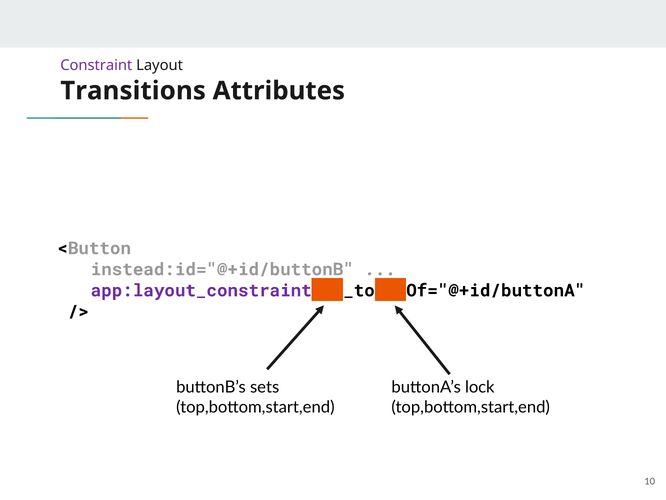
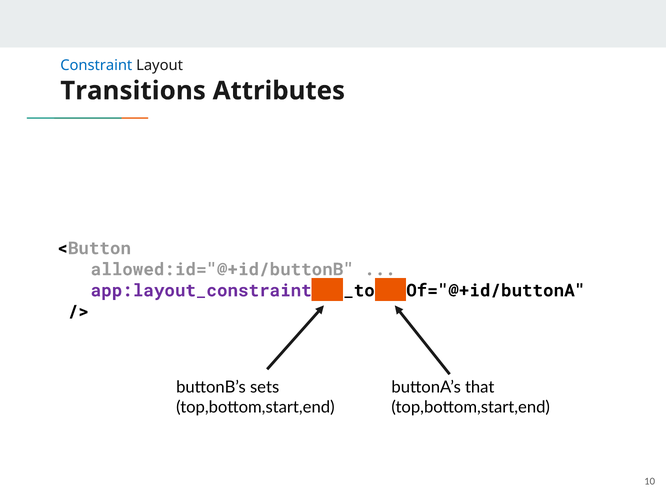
Constraint colour: purple -> blue
instead:id="@+id/buttonB: instead:id="@+id/buttonB -> allowed:id="@+id/buttonB
lock: lock -> that
